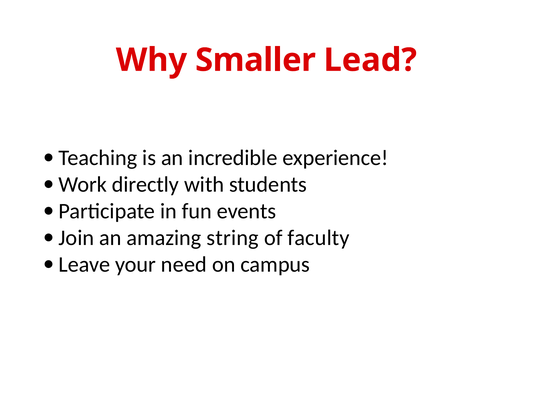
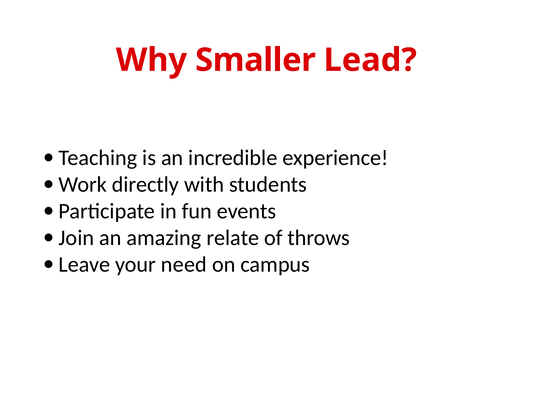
string: string -> relate
faculty: faculty -> throws
